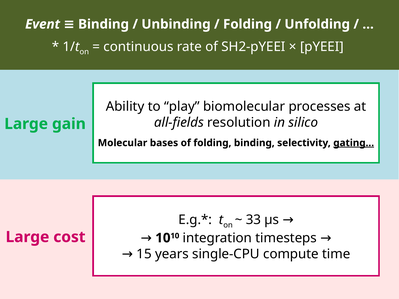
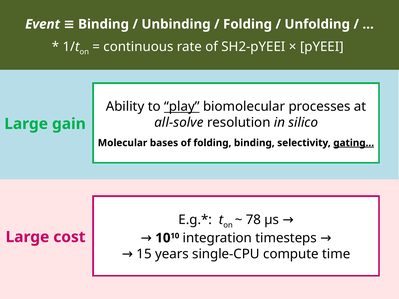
play underline: none -> present
all-fields: all-fields -> all-solve
33: 33 -> 78
